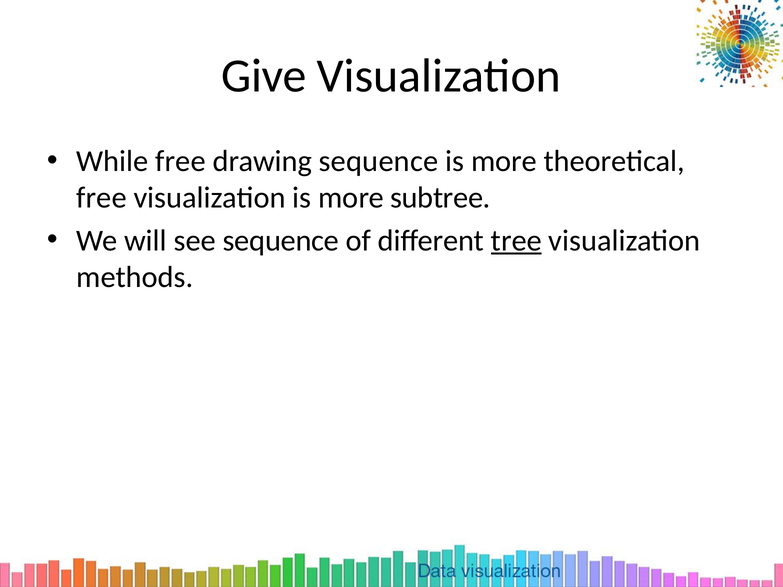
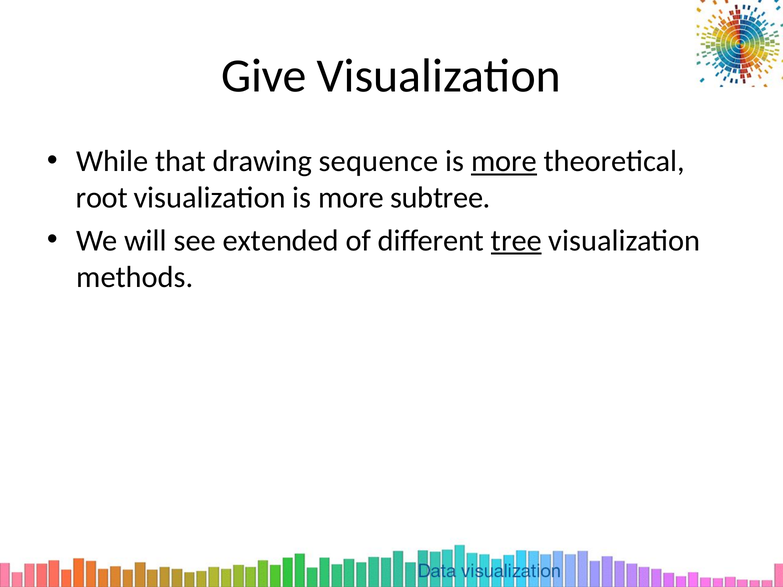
While free: free -> that
more at (504, 161) underline: none -> present
free at (102, 198): free -> root
see sequence: sequence -> extended
